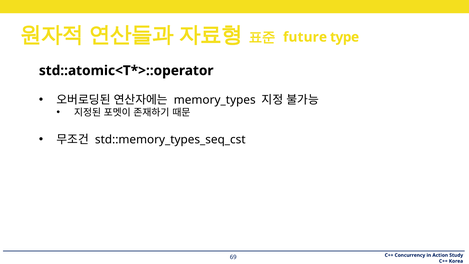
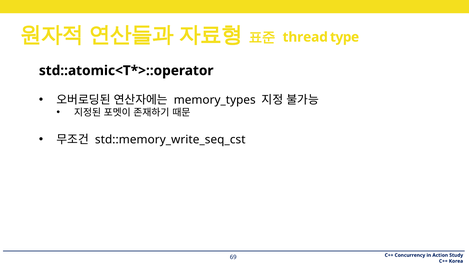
future: future -> thread
std::memory_types_seq_cst: std::memory_types_seq_cst -> std::memory_write_seq_cst
